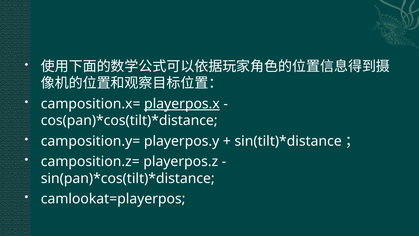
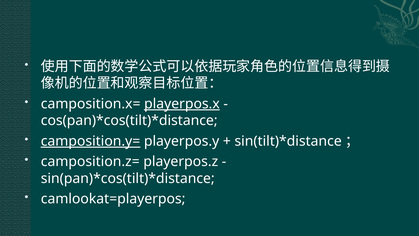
camposition.y= underline: none -> present
